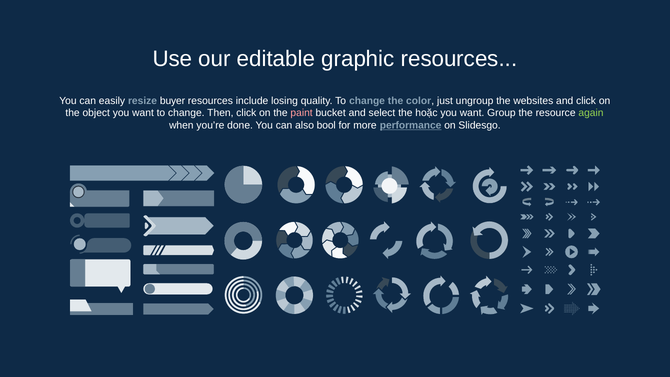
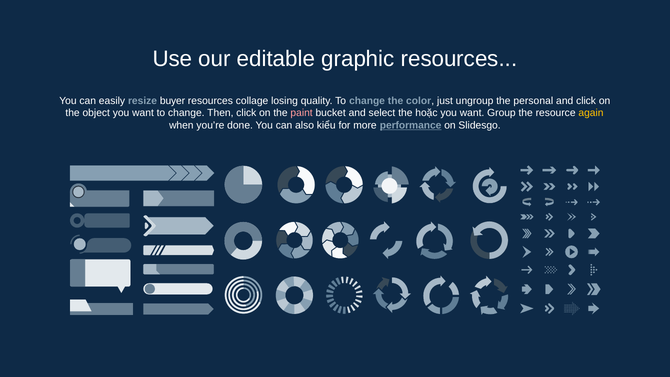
include: include -> collage
websites: websites -> personal
again colour: light green -> yellow
bool: bool -> kiểu
